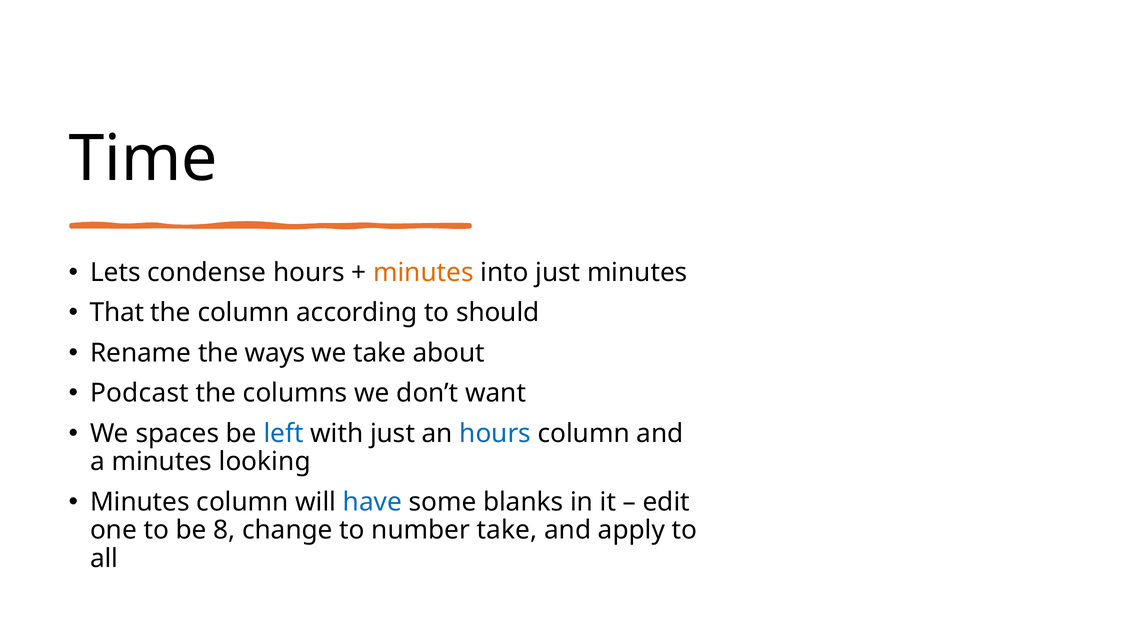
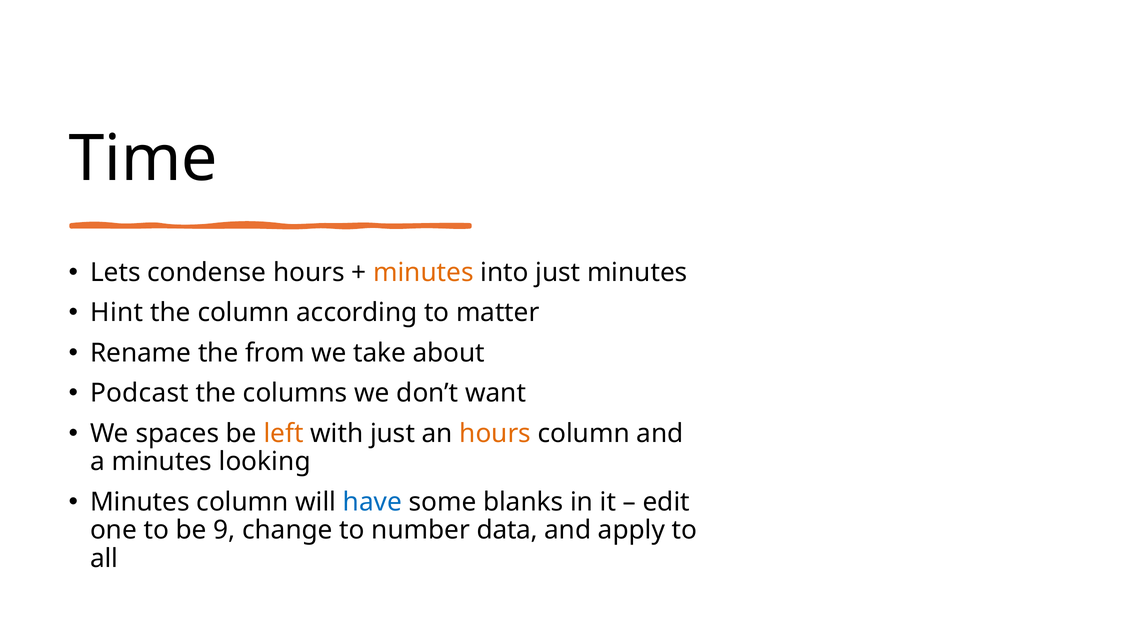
That: That -> Hint
should: should -> matter
ways: ways -> from
left colour: blue -> orange
hours at (495, 433) colour: blue -> orange
8: 8 -> 9
number take: take -> data
